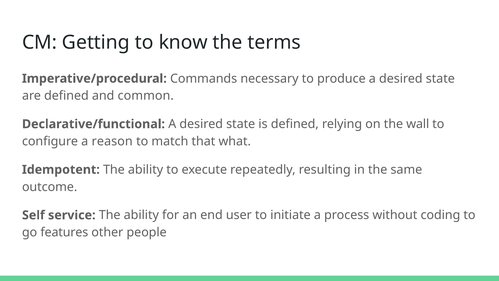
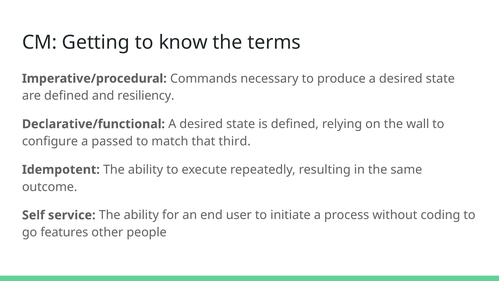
common: common -> resiliency
reason: reason -> passed
what: what -> third
